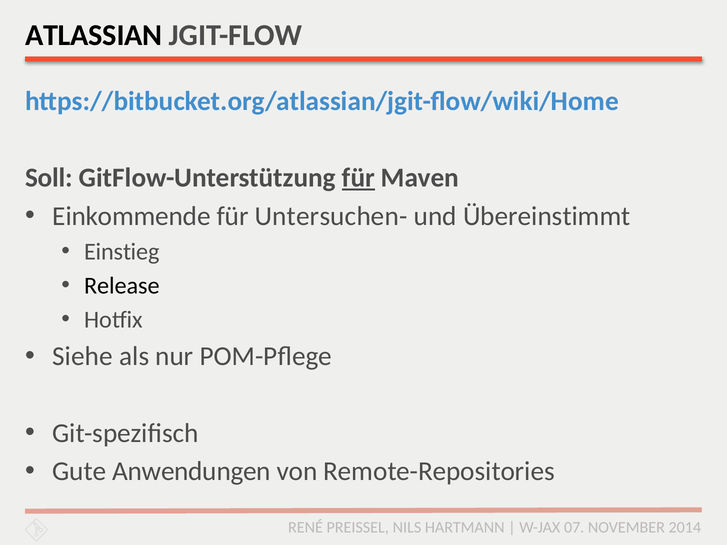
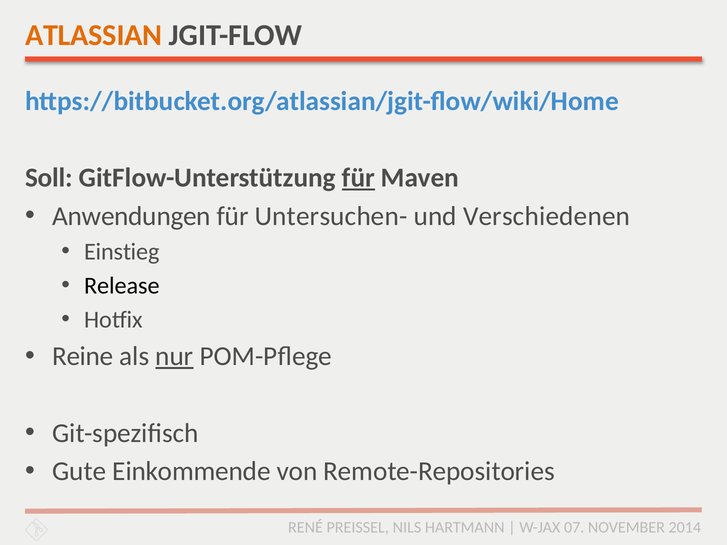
ATLASSIAN colour: black -> orange
Einkommende: Einkommende -> Anwendungen
Übereinstimmt: Übereinstimmt -> Verschiedenen
Siehe: Siehe -> Reine
nur underline: none -> present
Anwendungen: Anwendungen -> Einkommende
